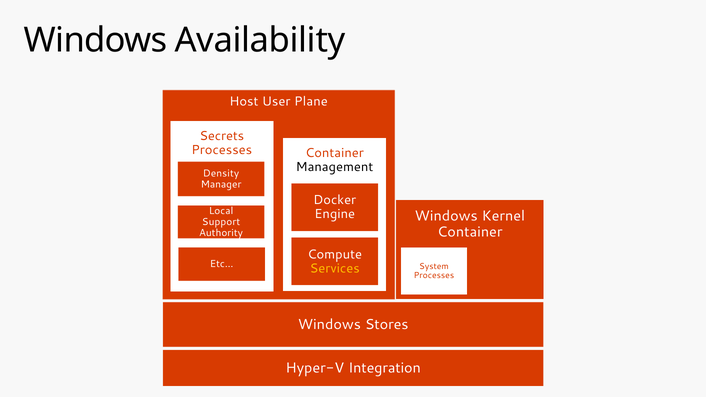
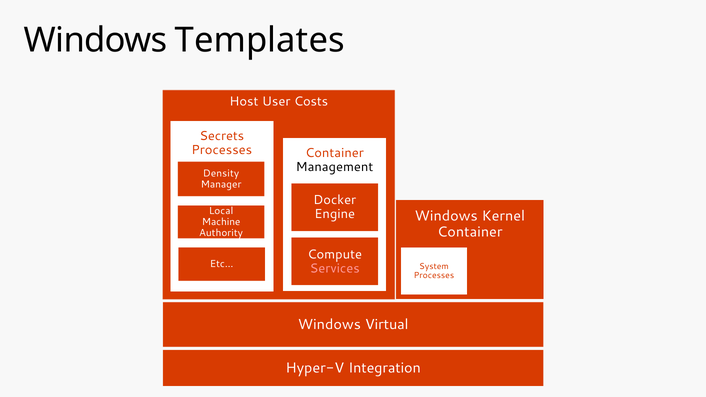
Availability: Availability -> Templates
Plane: Plane -> Costs
Support: Support -> Machine
Services colour: yellow -> pink
Stores: Stores -> Virtual
